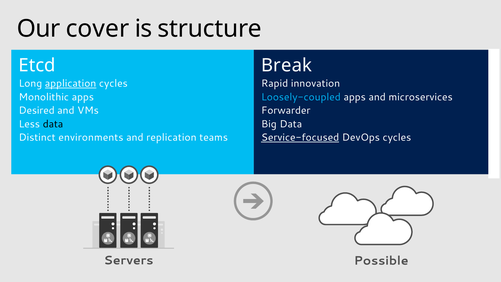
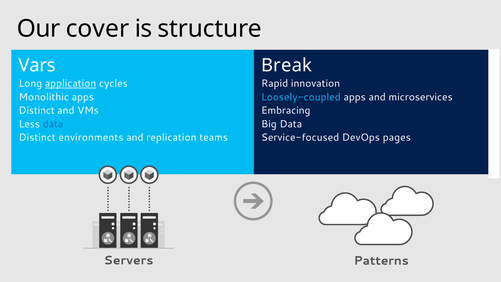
Etcd: Etcd -> Vars
Desired at (37, 110): Desired -> Distinct
Forwarder: Forwarder -> Embracing
data at (53, 124) colour: black -> blue
Service-focused underline: present -> none
DevOps cycles: cycles -> pages
Possible: Possible -> Patterns
